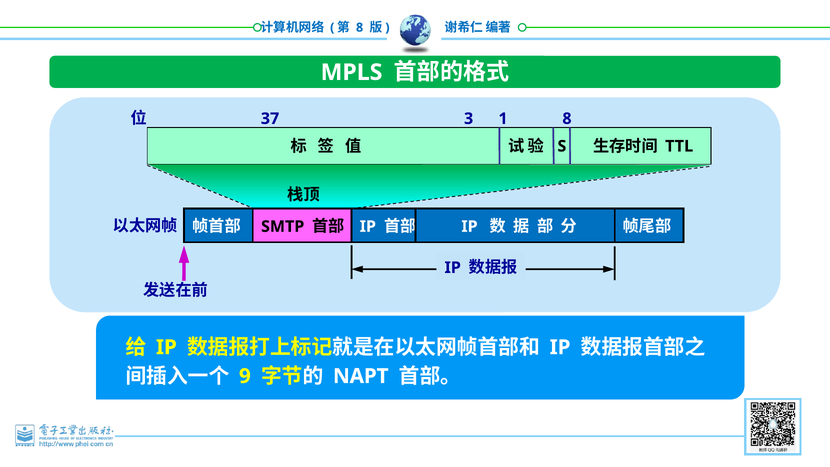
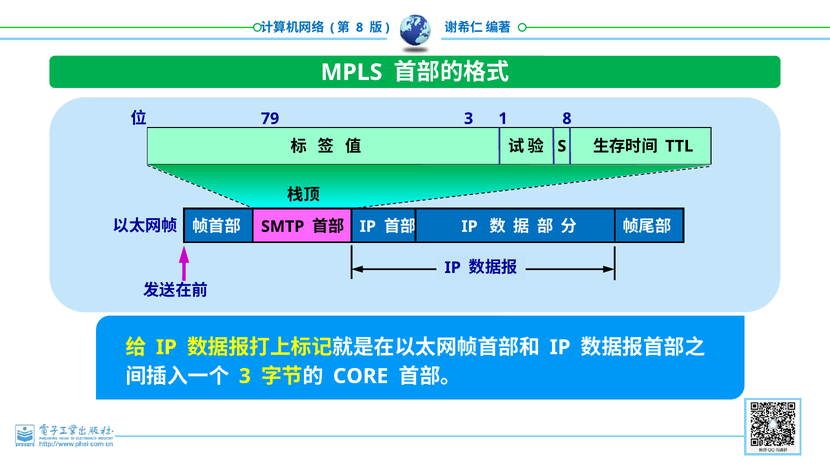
37: 37 -> 79
9 at (245, 376): 9 -> 3
NAPT: NAPT -> CORE
